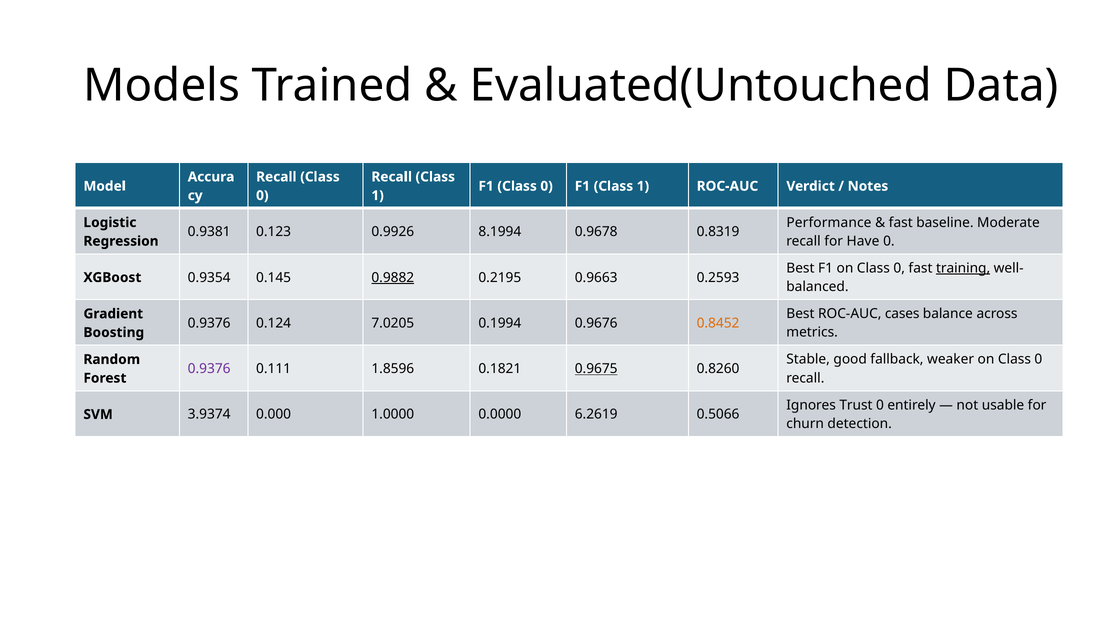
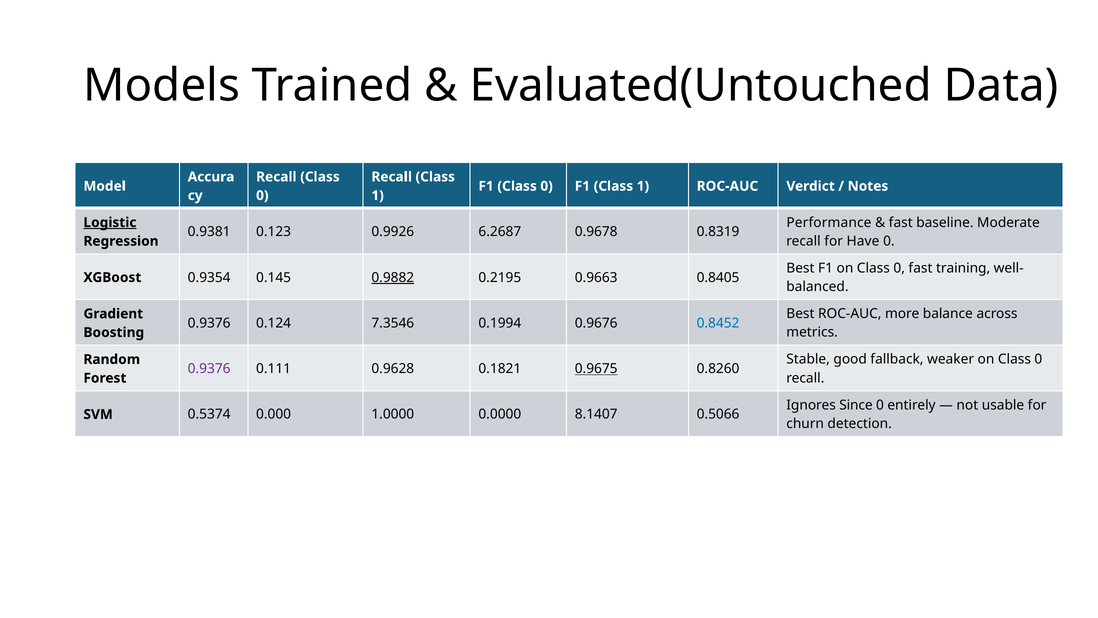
Logistic underline: none -> present
8.1994: 8.1994 -> 6.2687
training underline: present -> none
0.2593: 0.2593 -> 0.8405
cases: cases -> more
7.0205: 7.0205 -> 7.3546
0.8452 colour: orange -> blue
1.8596: 1.8596 -> 0.9628
Trust: Trust -> Since
3.9374: 3.9374 -> 0.5374
6.2619: 6.2619 -> 8.1407
